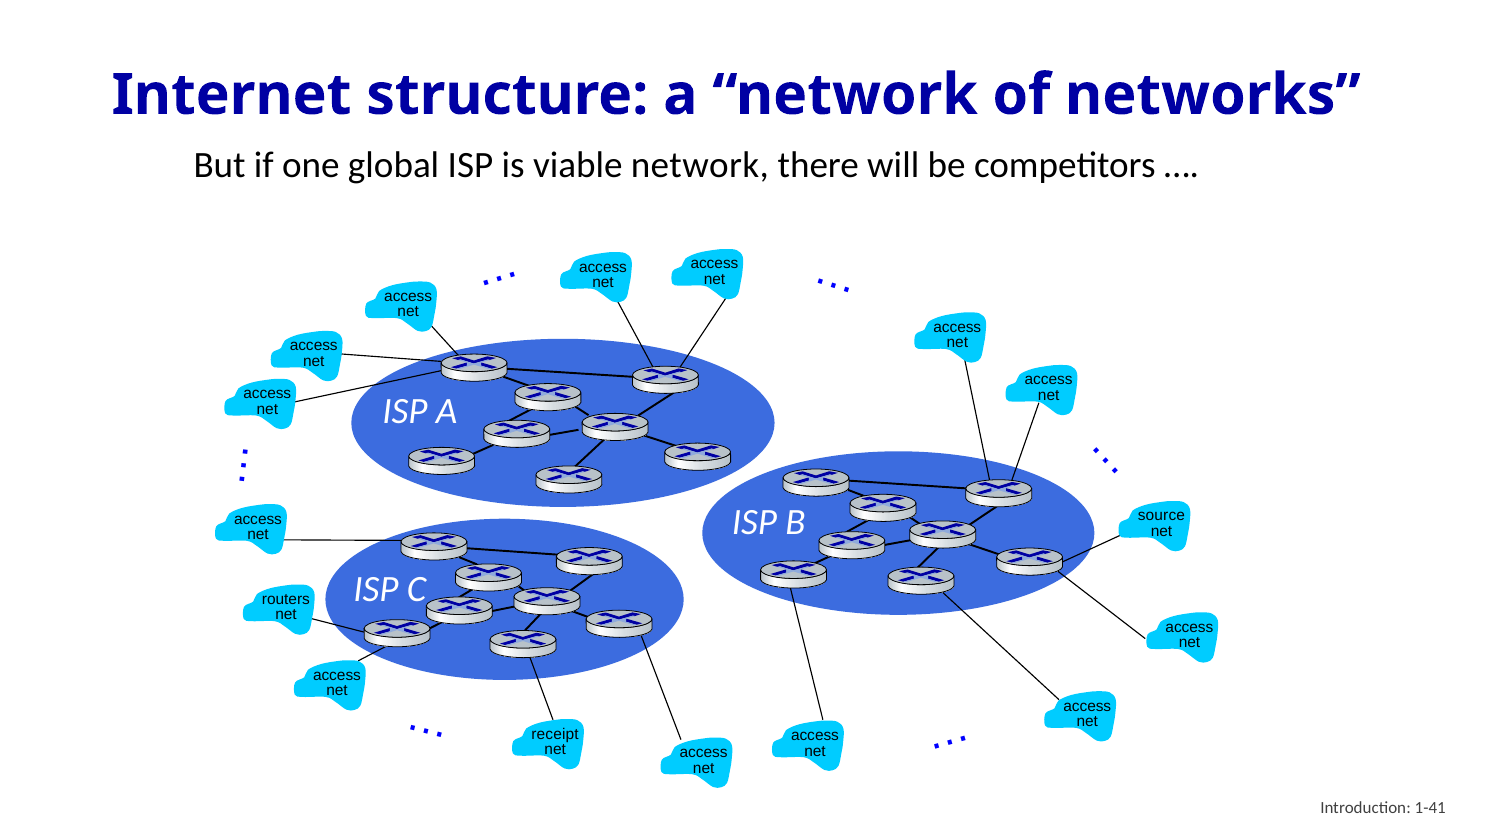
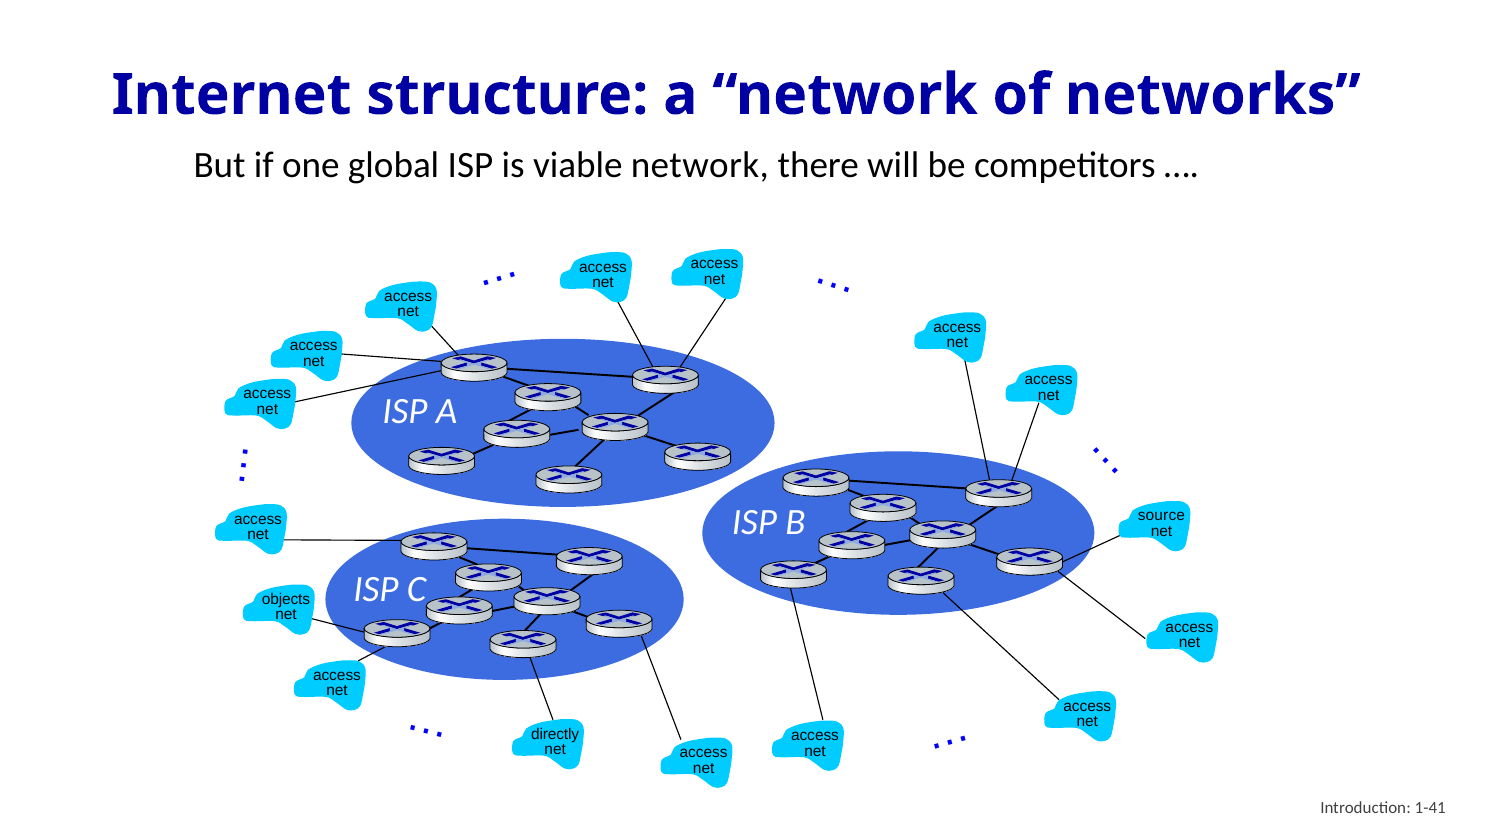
routers: routers -> objects
receipt: receipt -> directly
